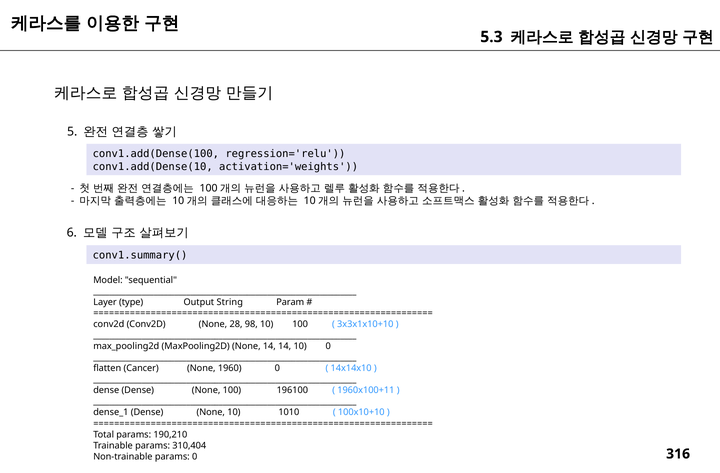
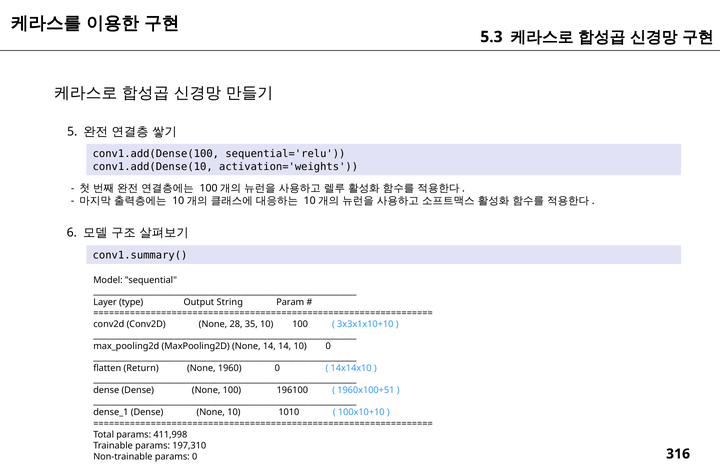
regression='relu: regression='relu -> sequential='relu
98: 98 -> 35
Cancer: Cancer -> Return
1960x100+11: 1960x100+11 -> 1960x100+51
190,210: 190,210 -> 411,998
310,404: 310,404 -> 197,310
